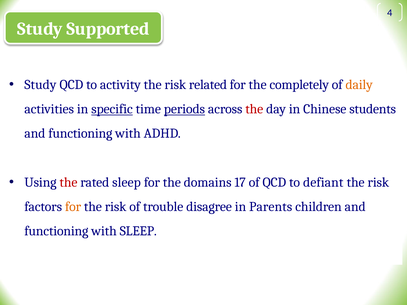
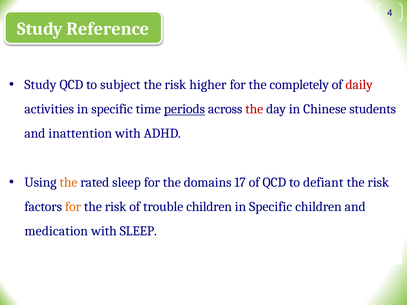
Supported: Supported -> Reference
activity: activity -> subject
related: related -> higher
daily colour: orange -> red
specific at (112, 109) underline: present -> none
functioning at (80, 134): functioning -> inattention
the at (68, 182) colour: red -> orange
trouble disagree: disagree -> children
Parents at (271, 207): Parents -> Specific
functioning at (56, 231): functioning -> medication
